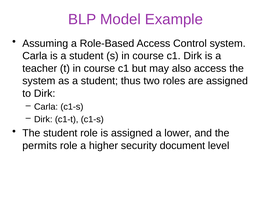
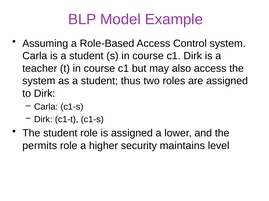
document: document -> maintains
